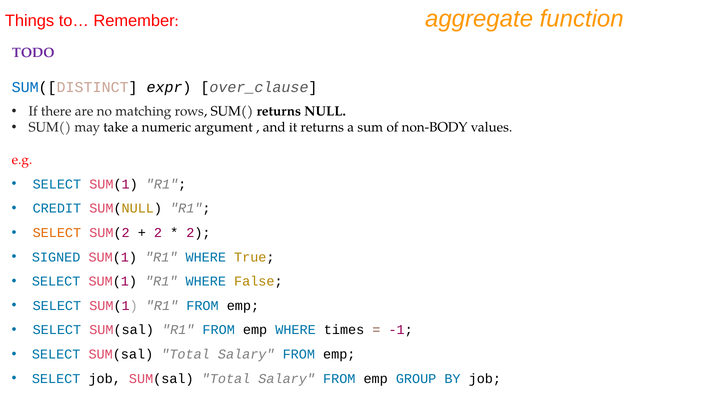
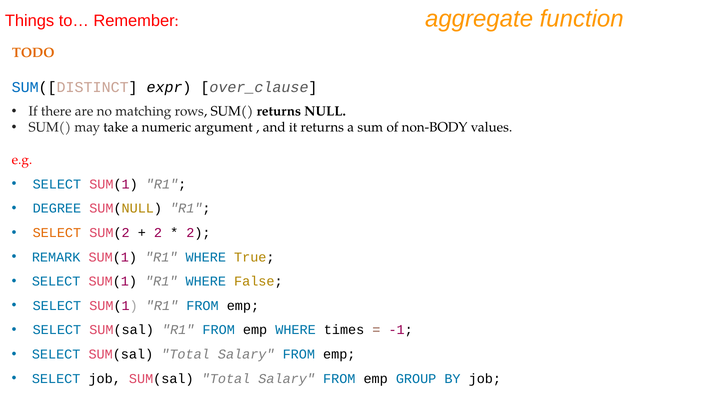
TODO colour: purple -> orange
CREDIT: CREDIT -> DEGREE
SIGNED: SIGNED -> REMARK
